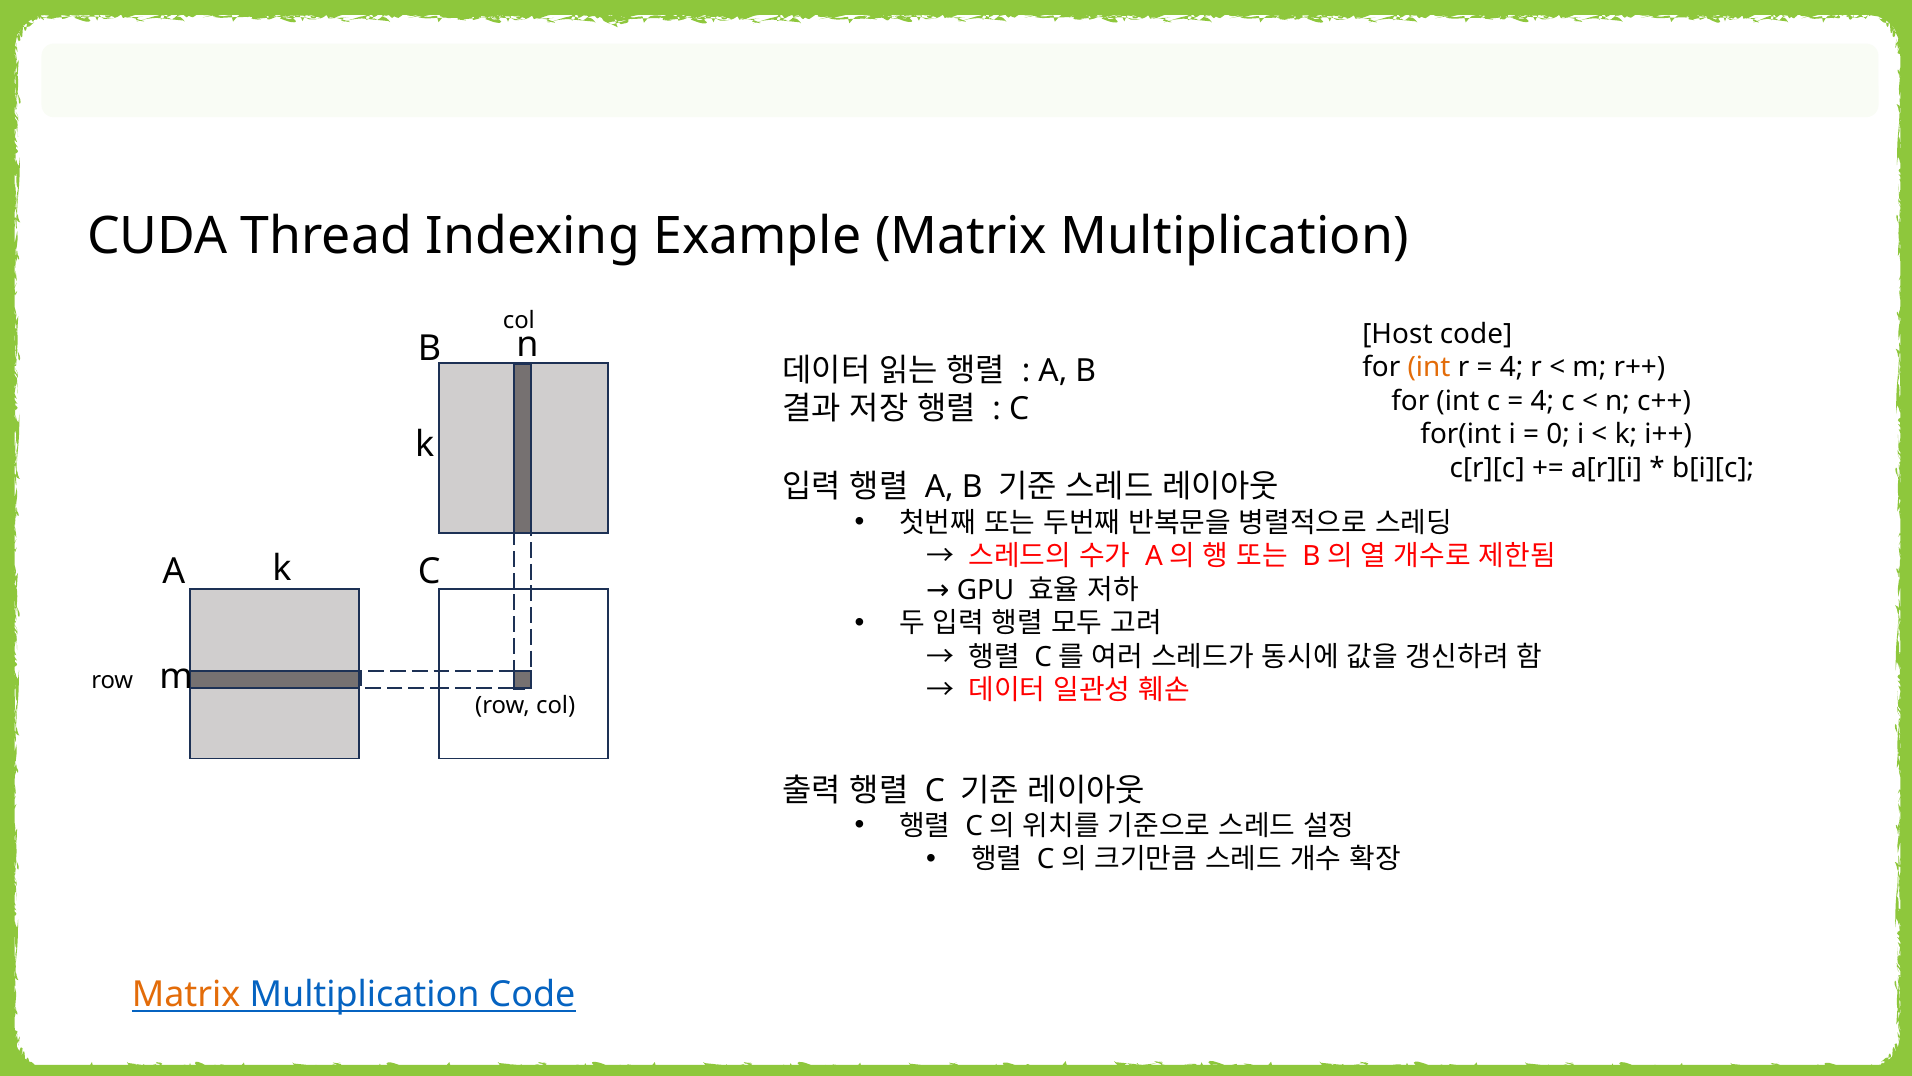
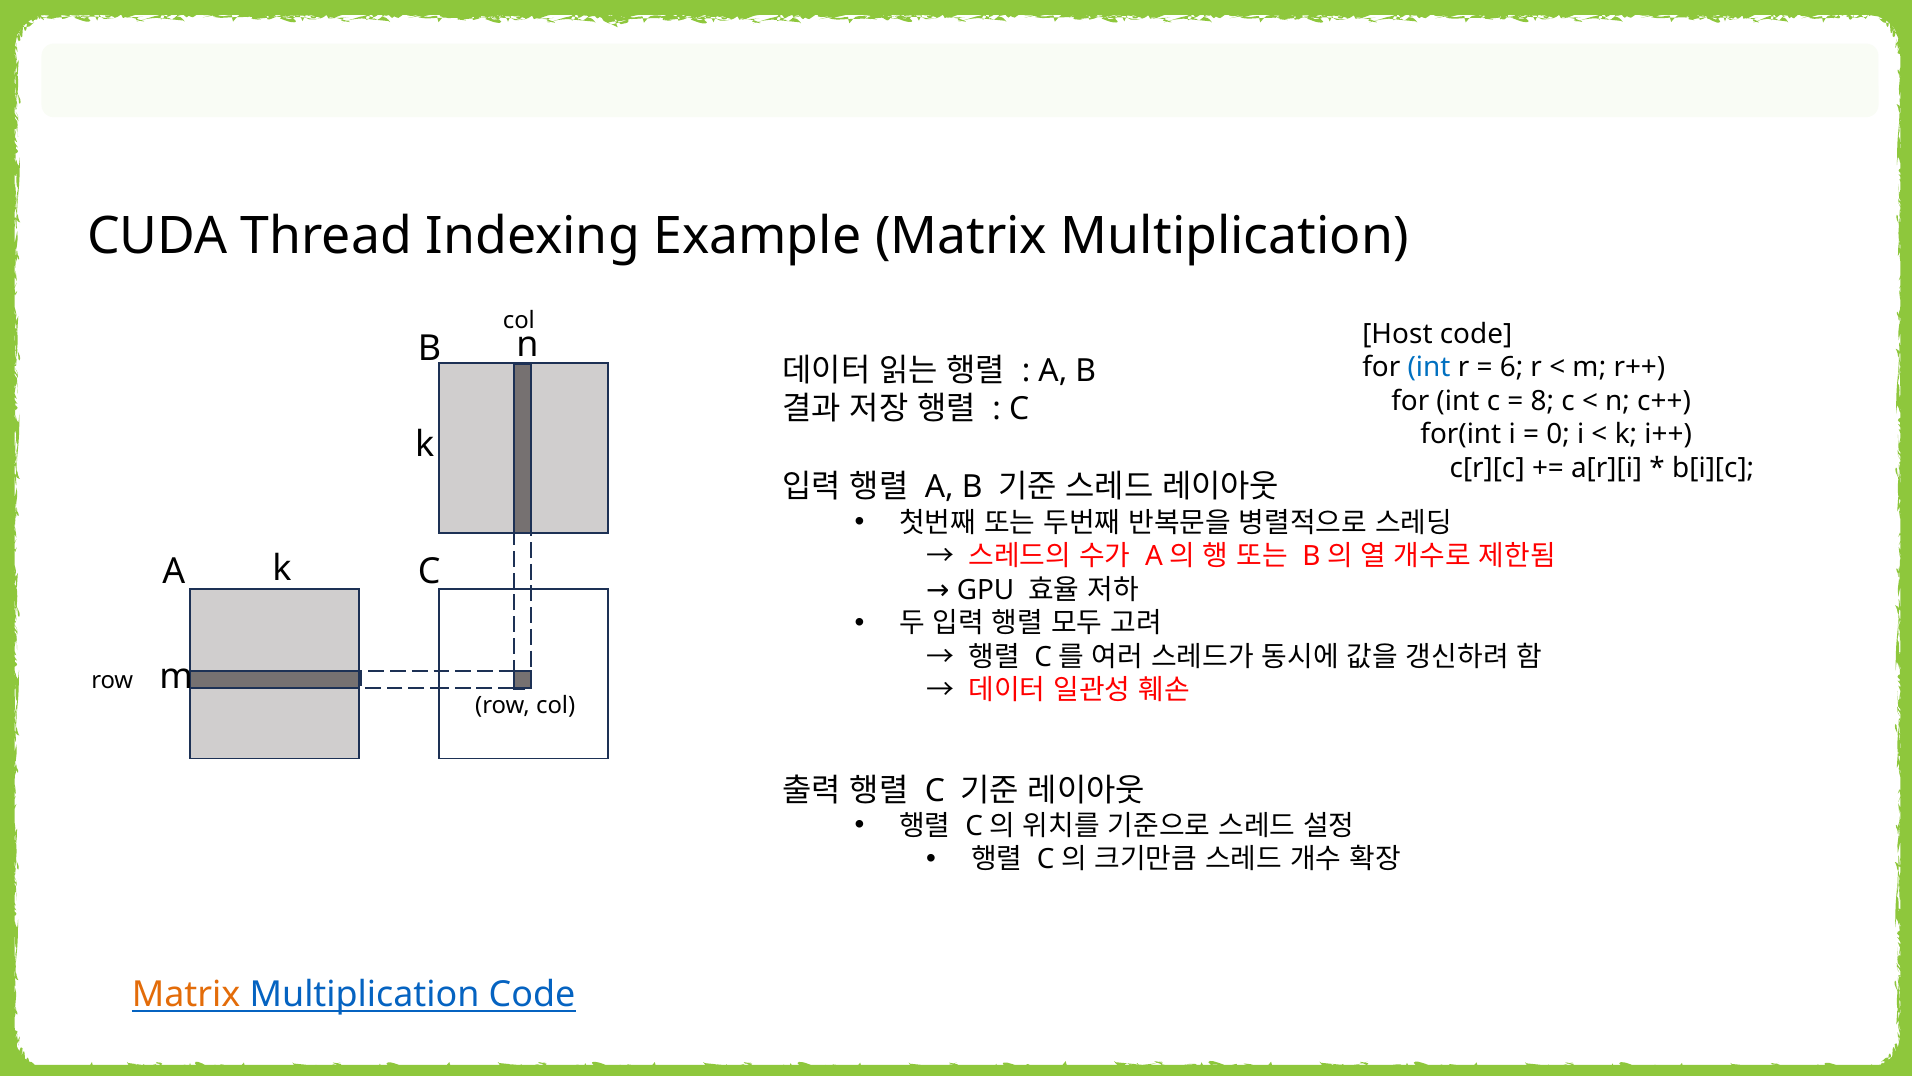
int at (1429, 367) colour: orange -> blue
4 at (1512, 367): 4 -> 6
4 at (1542, 401): 4 -> 8
